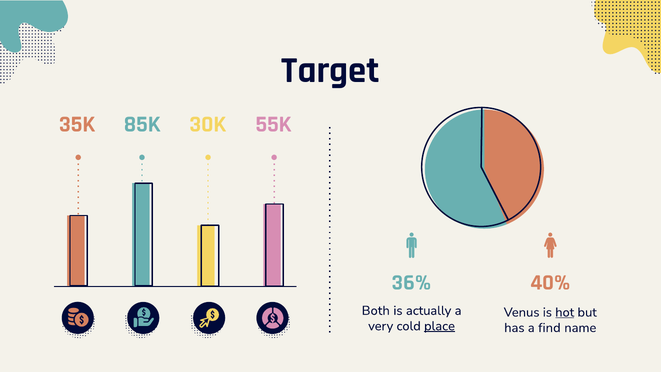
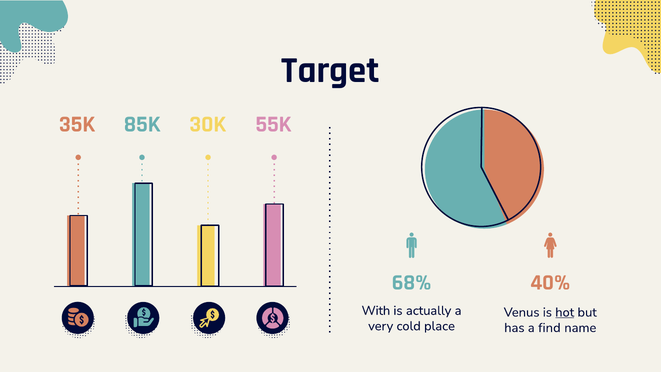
36%: 36% -> 68%
Both: Both -> With
place underline: present -> none
